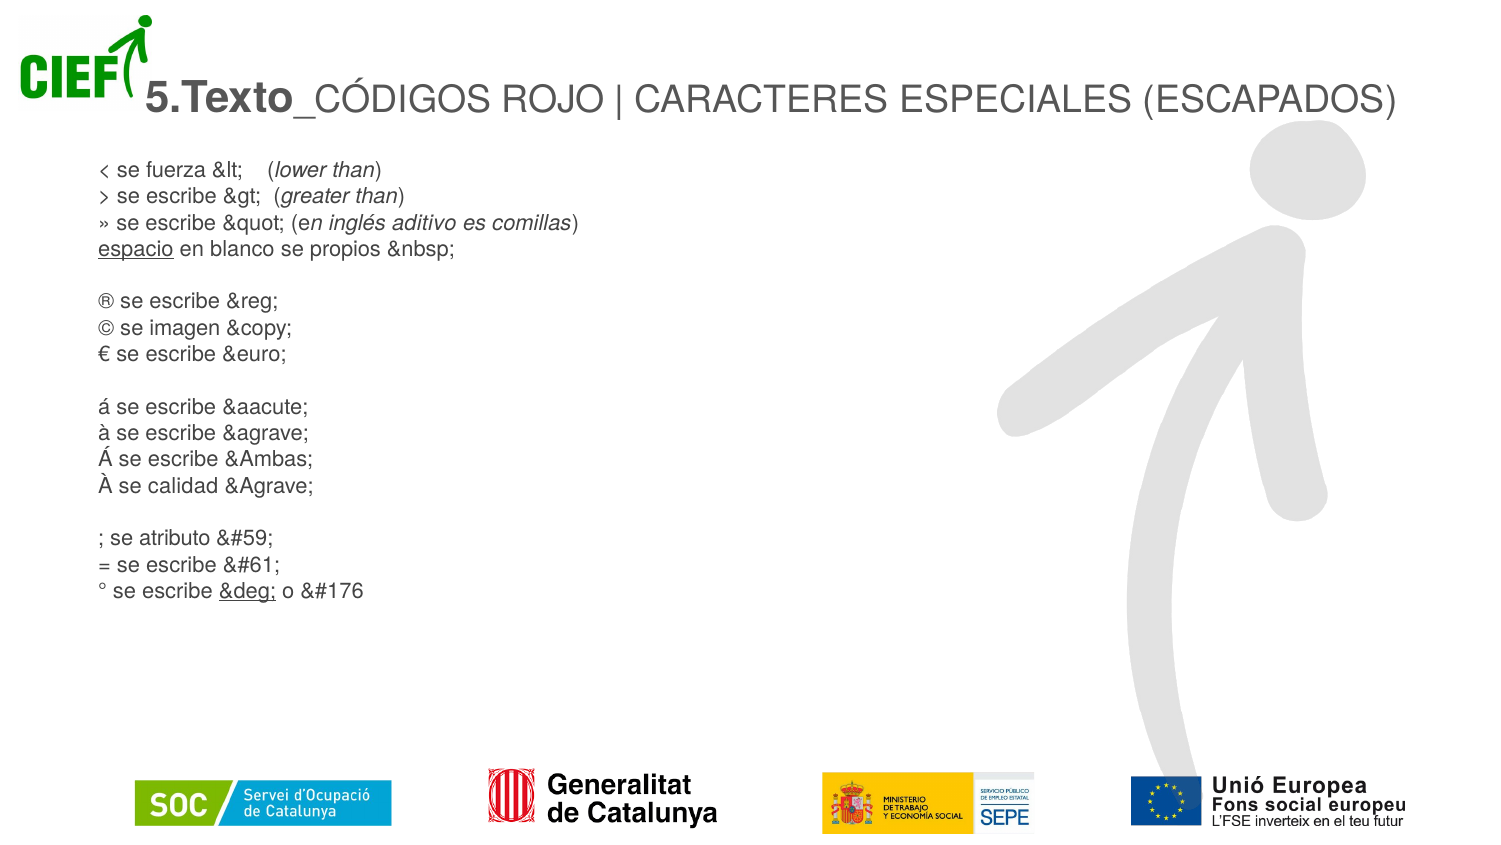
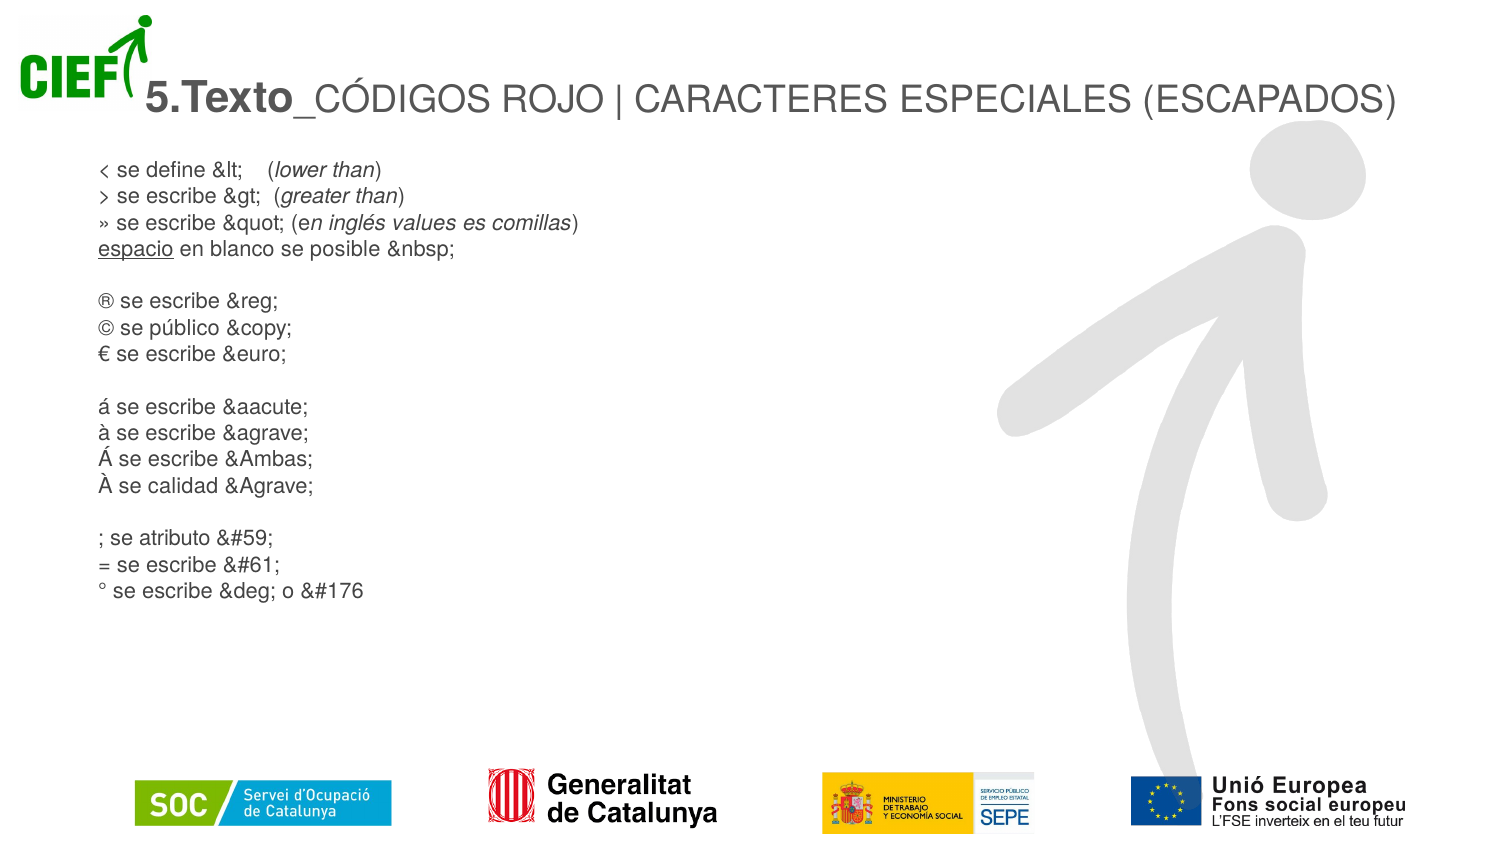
fuerza: fuerza -> define
aditivo: aditivo -> values
propios: propios -> posible
imagen: imagen -> público
&deg underline: present -> none
